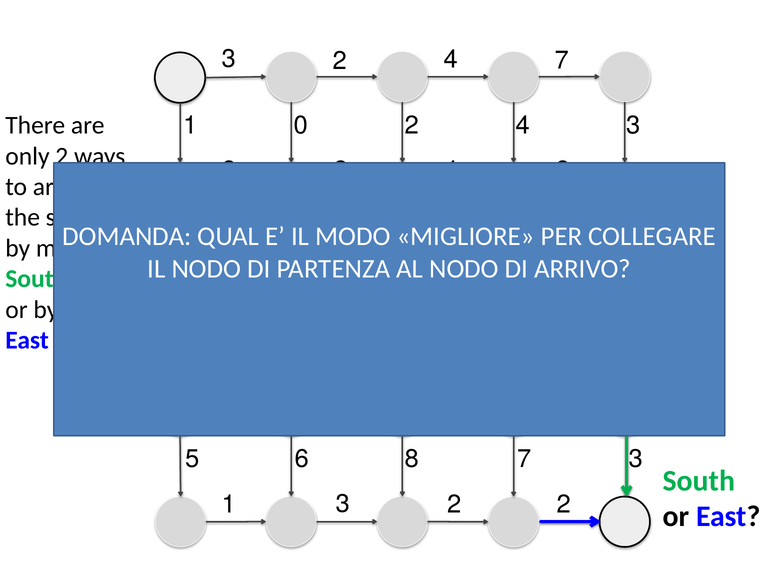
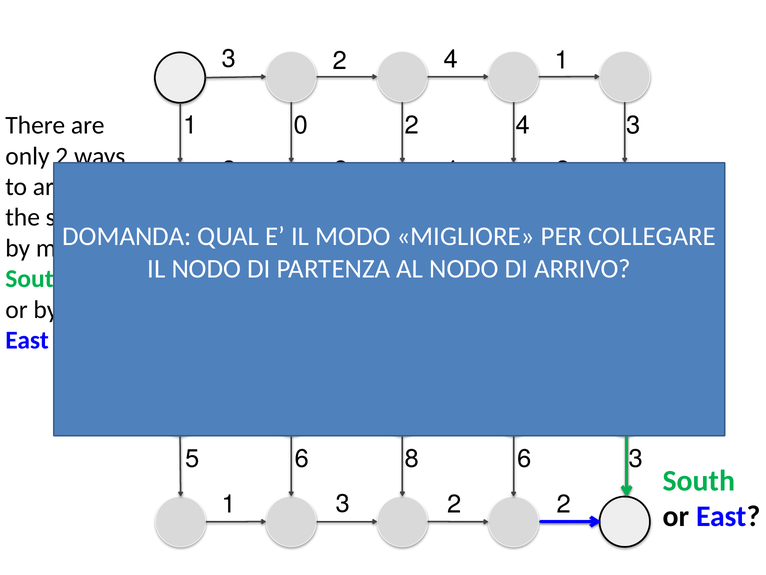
4 7: 7 -> 1
8 7: 7 -> 6
